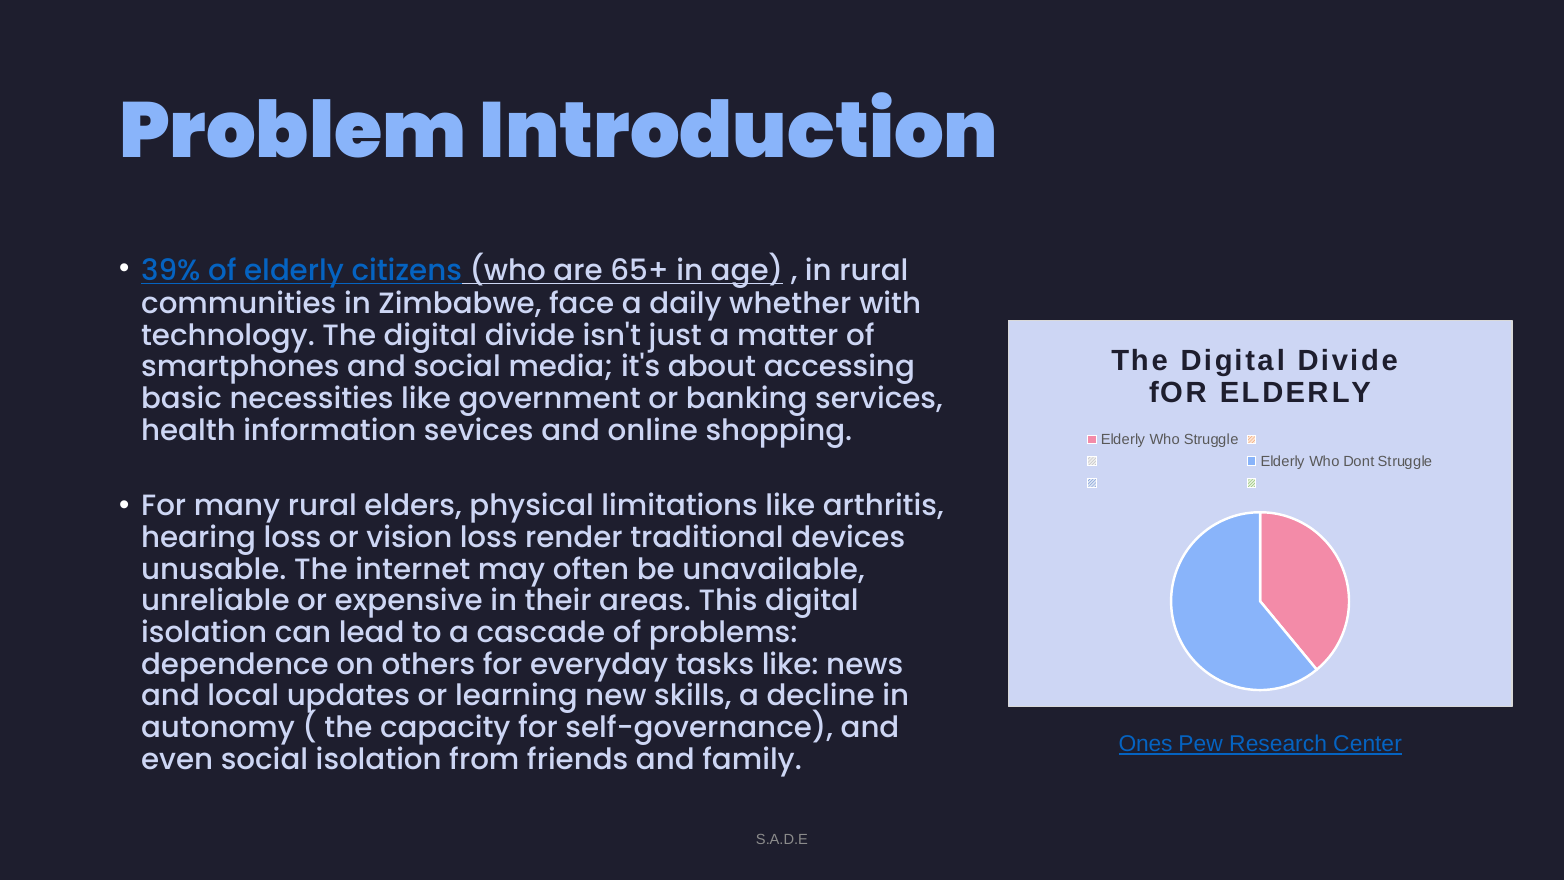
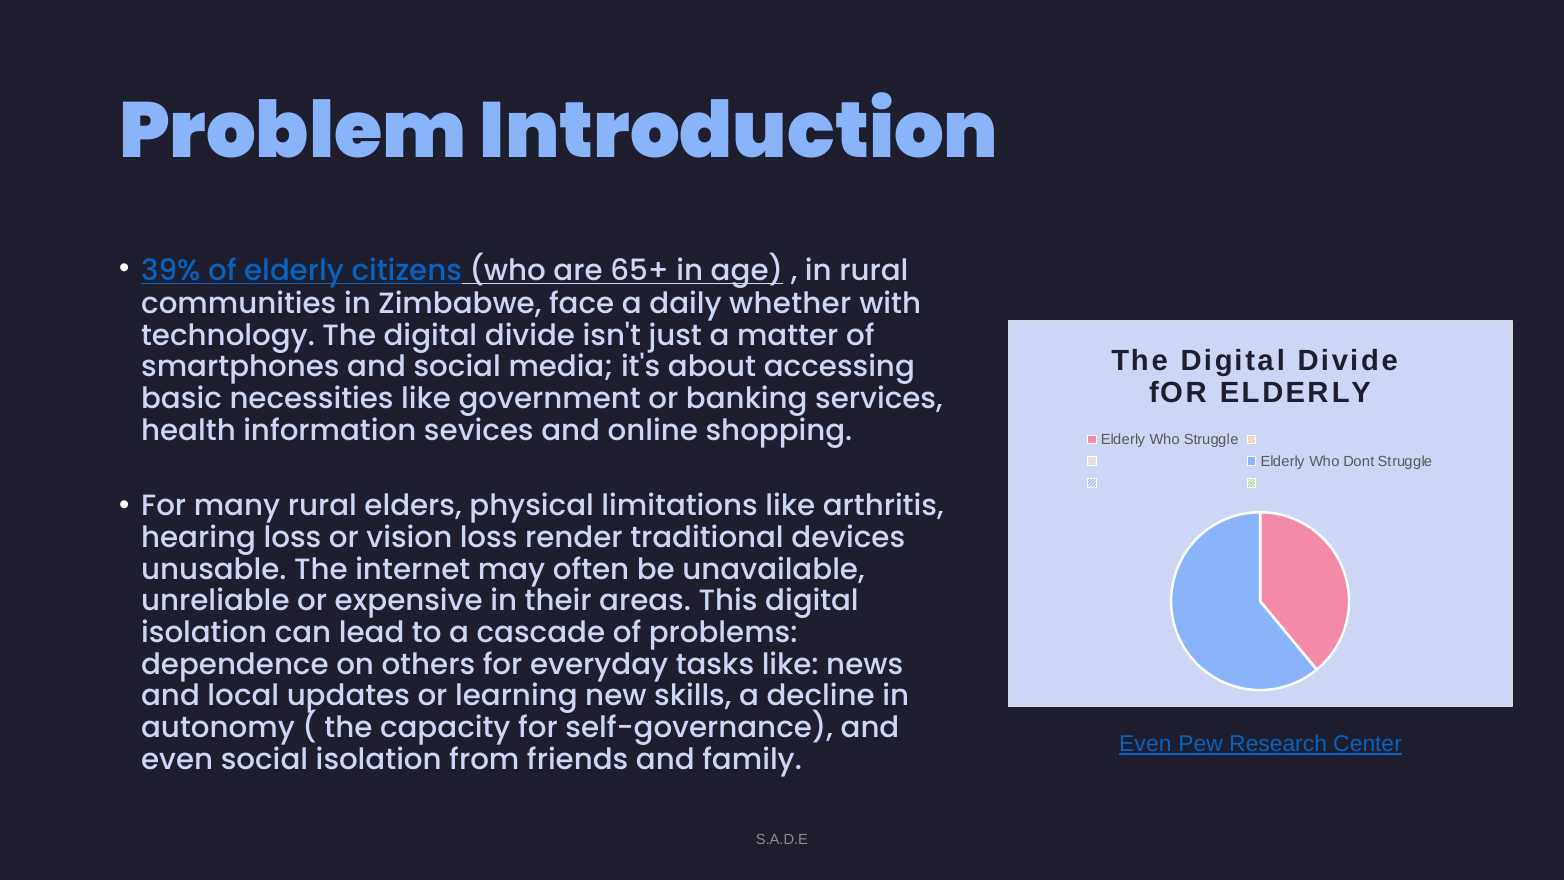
Ones at (1146, 744): Ones -> Even
